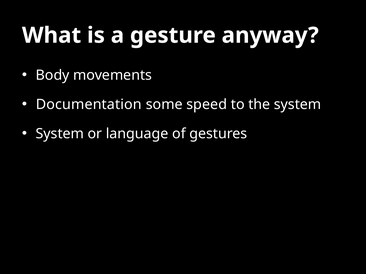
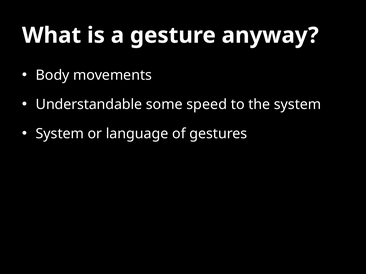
Documentation: Documentation -> Understandable
